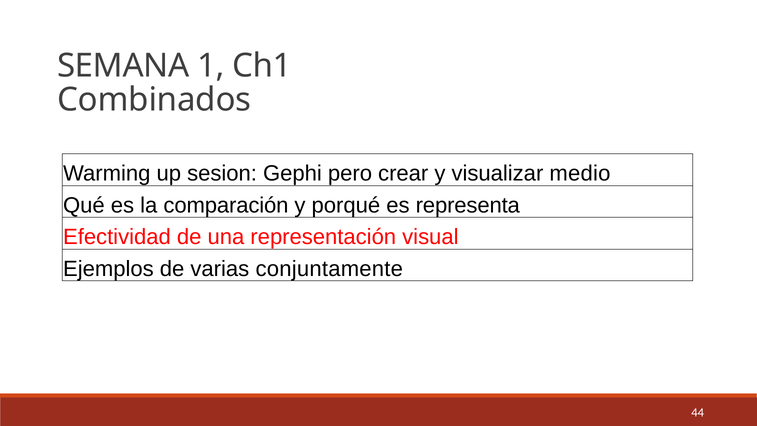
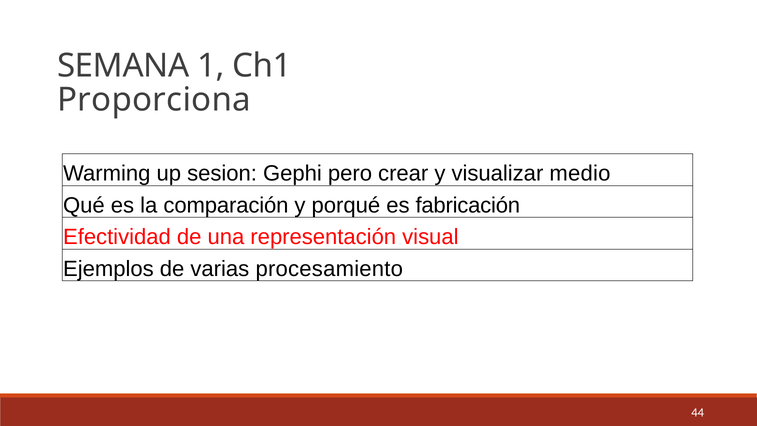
Combinados: Combinados -> Proporciona
representa: representa -> fabricación
conjuntamente: conjuntamente -> procesamiento
